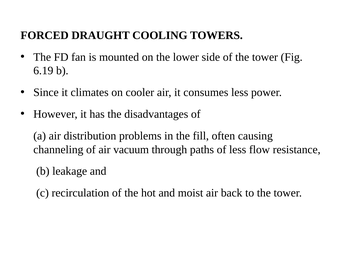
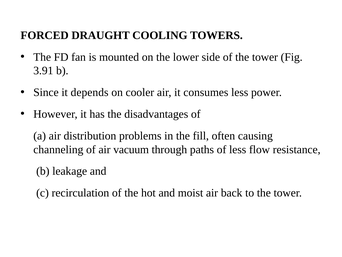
6.19: 6.19 -> 3.91
climates: climates -> depends
